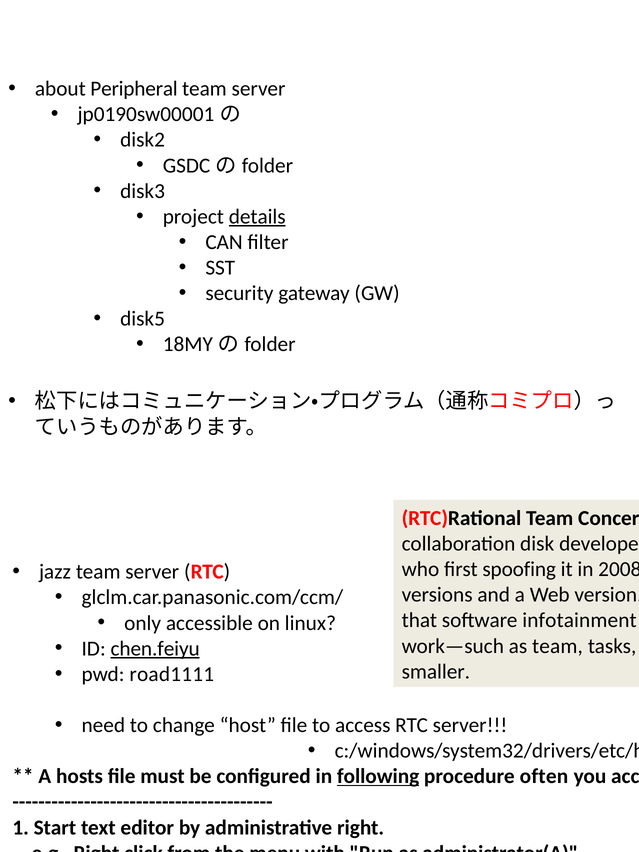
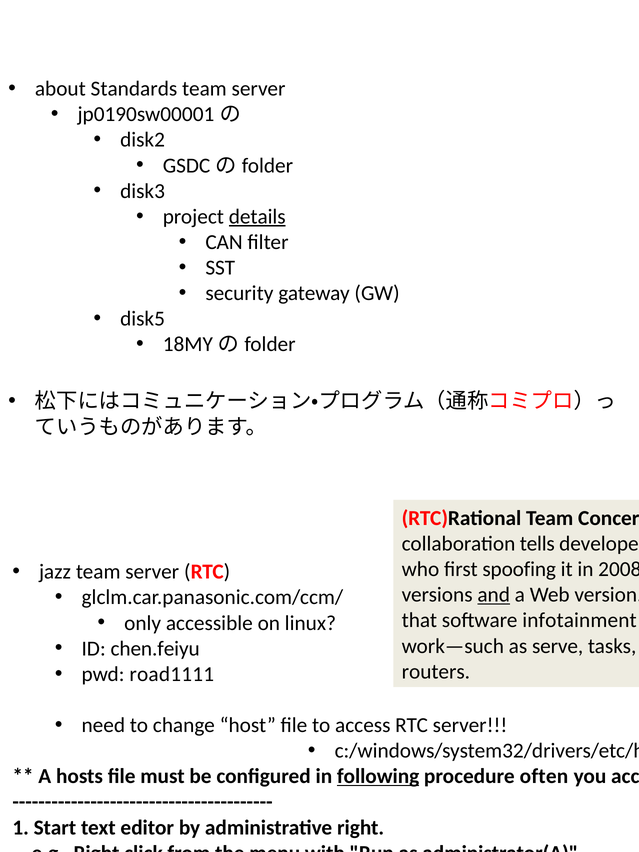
Peripheral: Peripheral -> Standards
disk: disk -> tells
and at (494, 595) underline: none -> present
as team: team -> serve
chen.feiyu underline: present -> none
smaller: smaller -> routers
